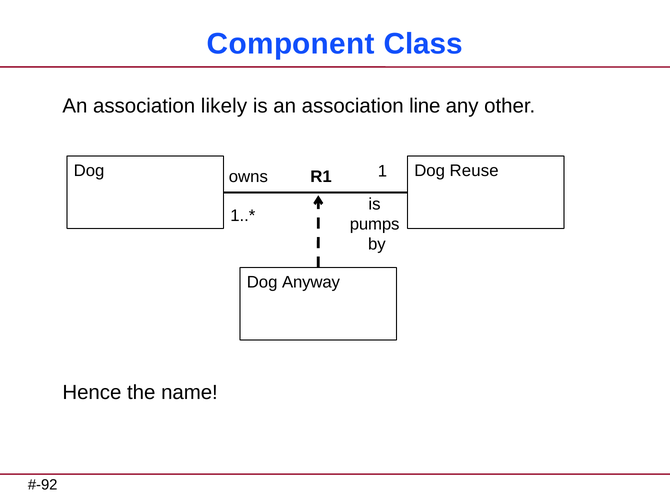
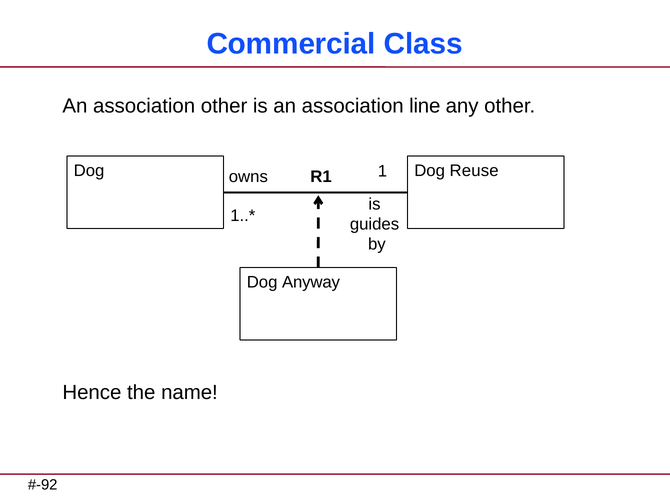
Component: Component -> Commercial
association likely: likely -> other
pumps: pumps -> guides
